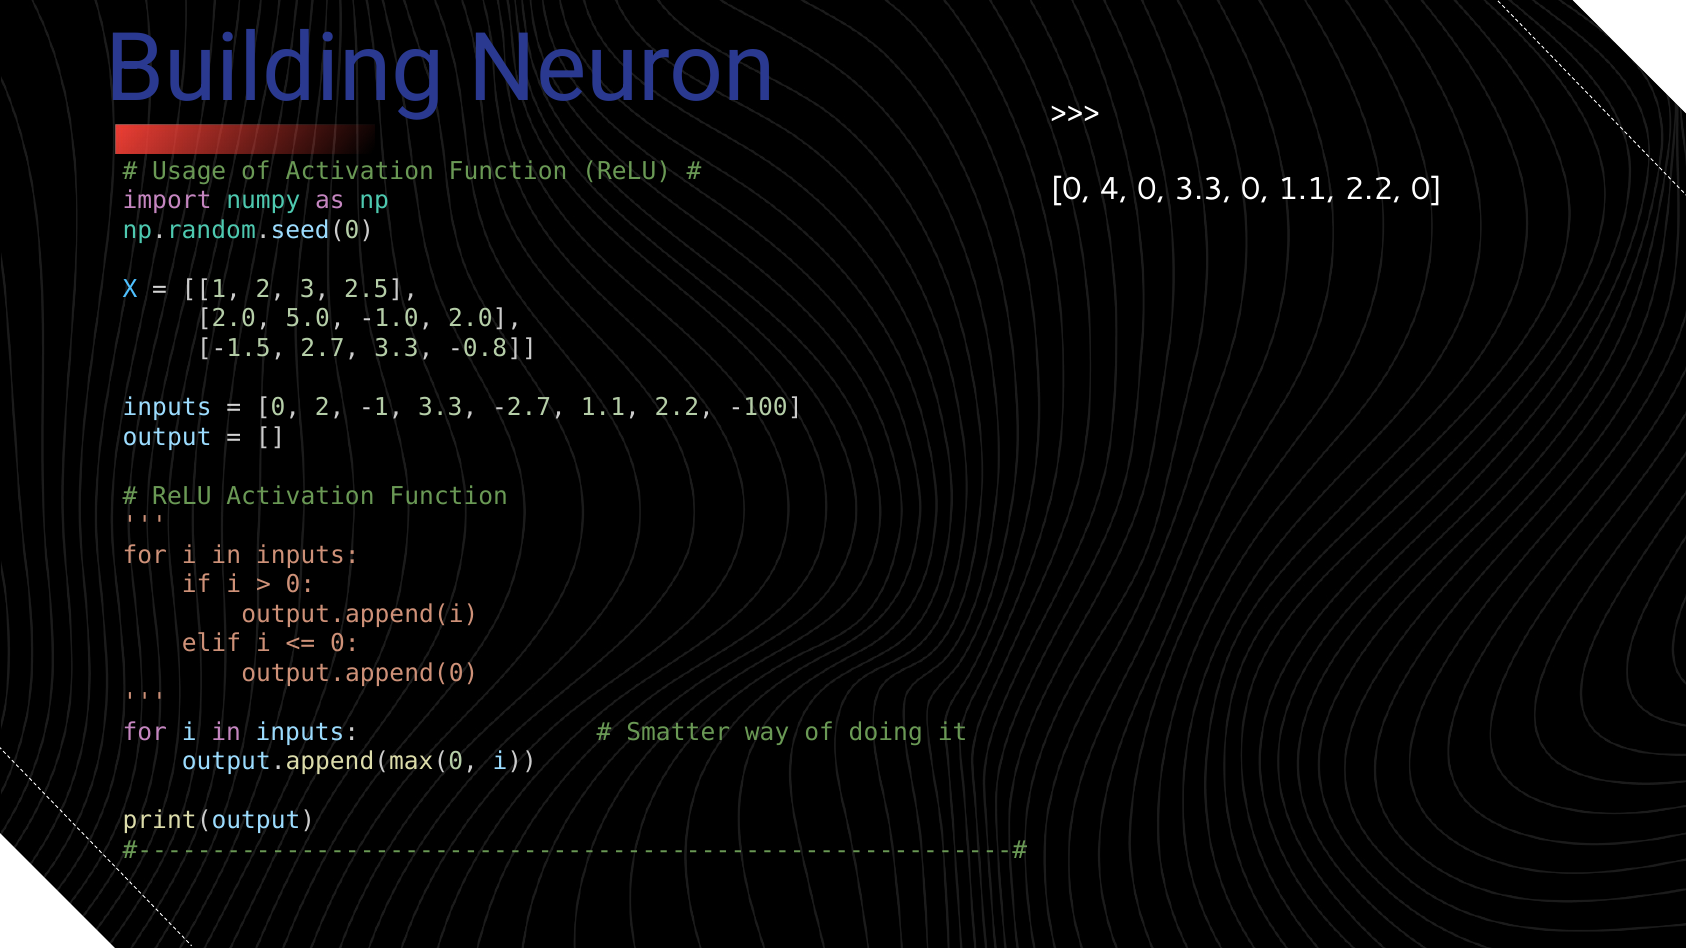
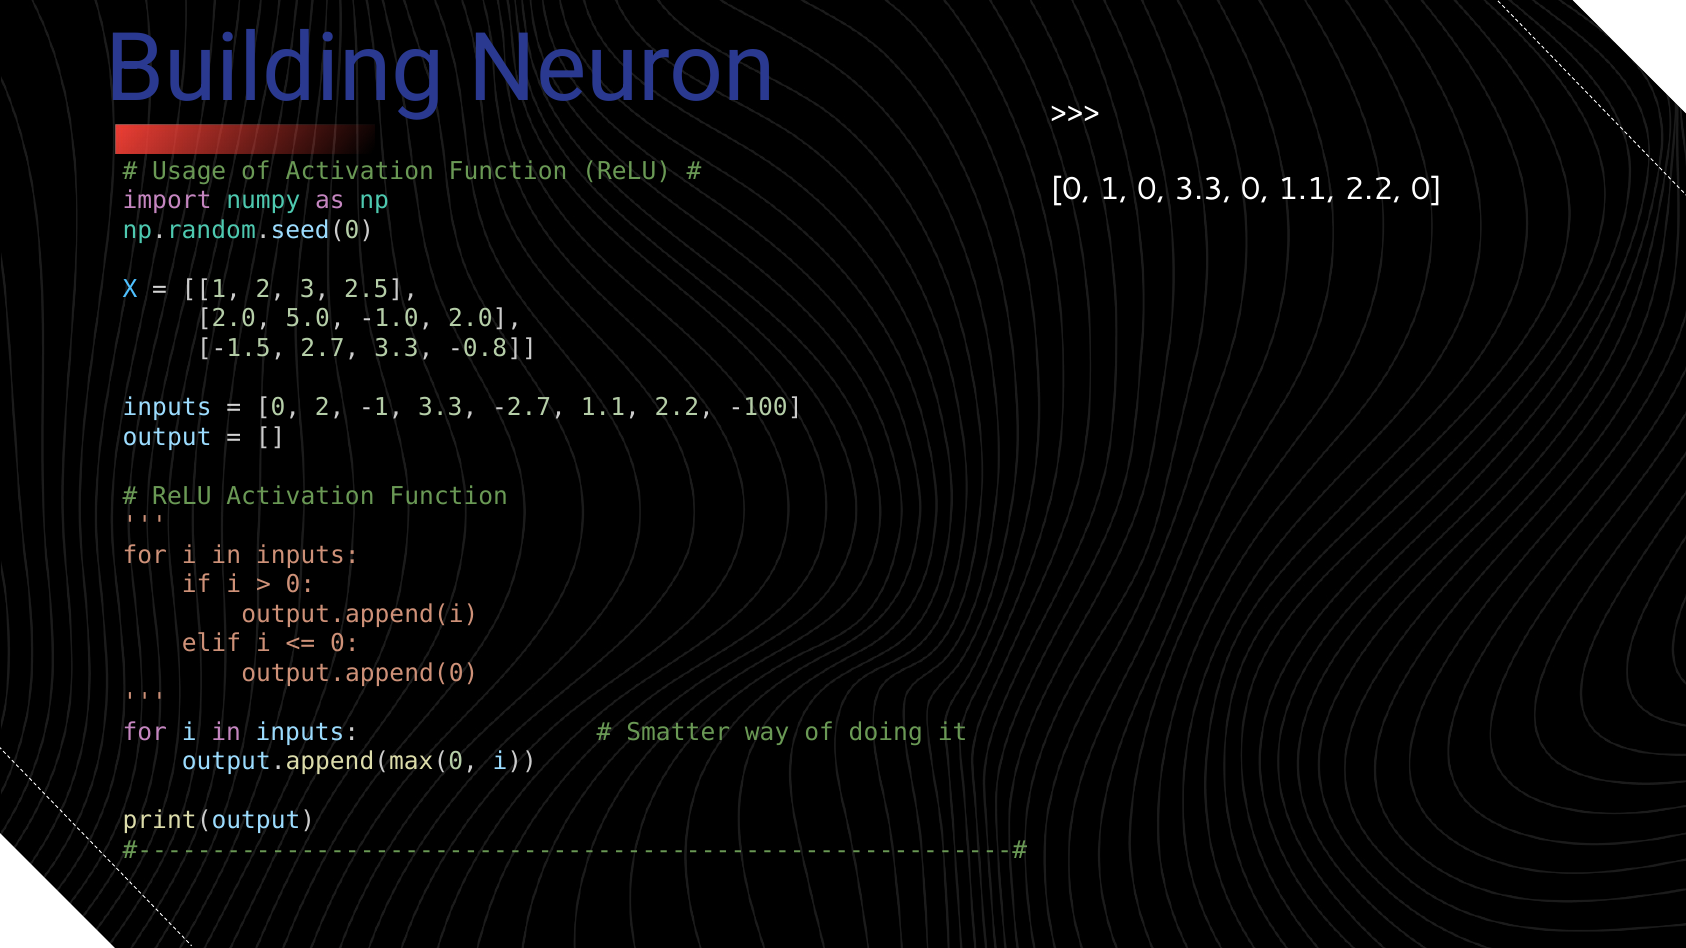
0 4: 4 -> 1
